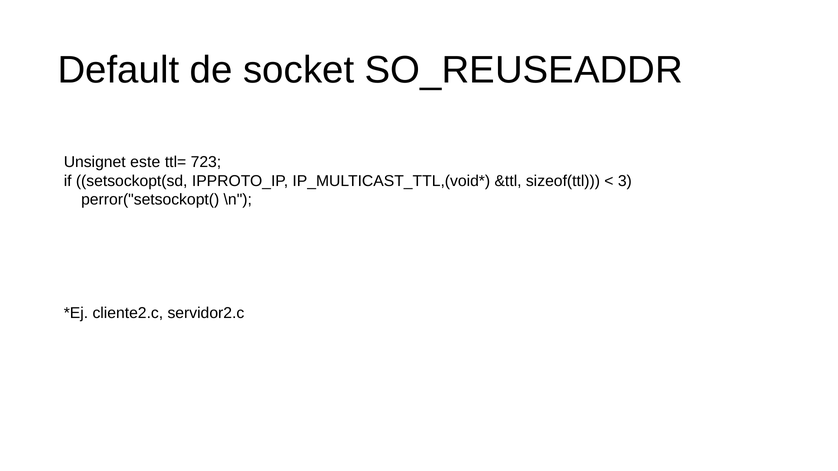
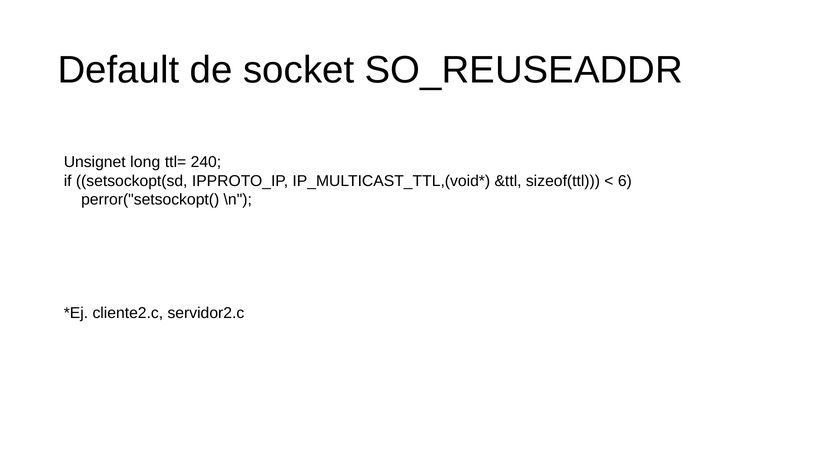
este: este -> long
723: 723 -> 240
3: 3 -> 6
